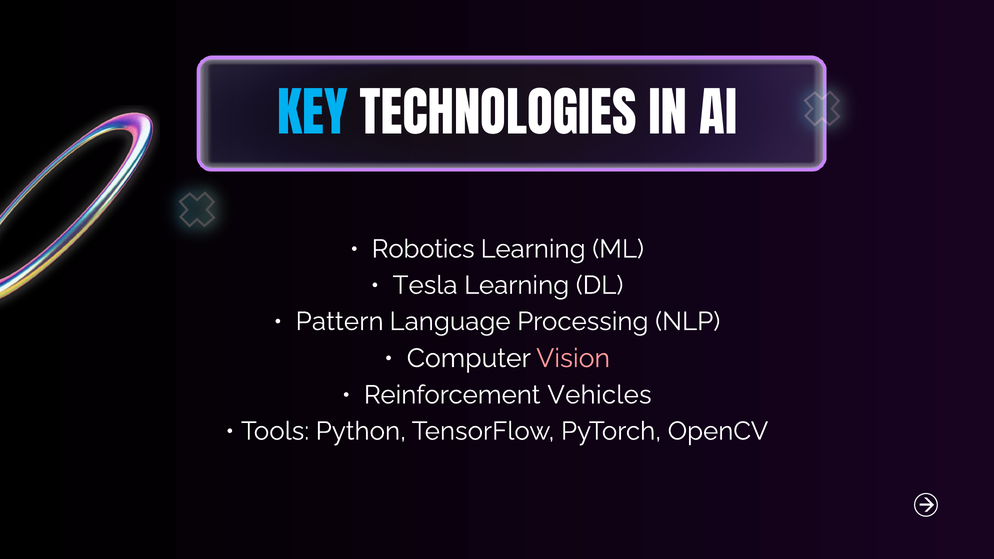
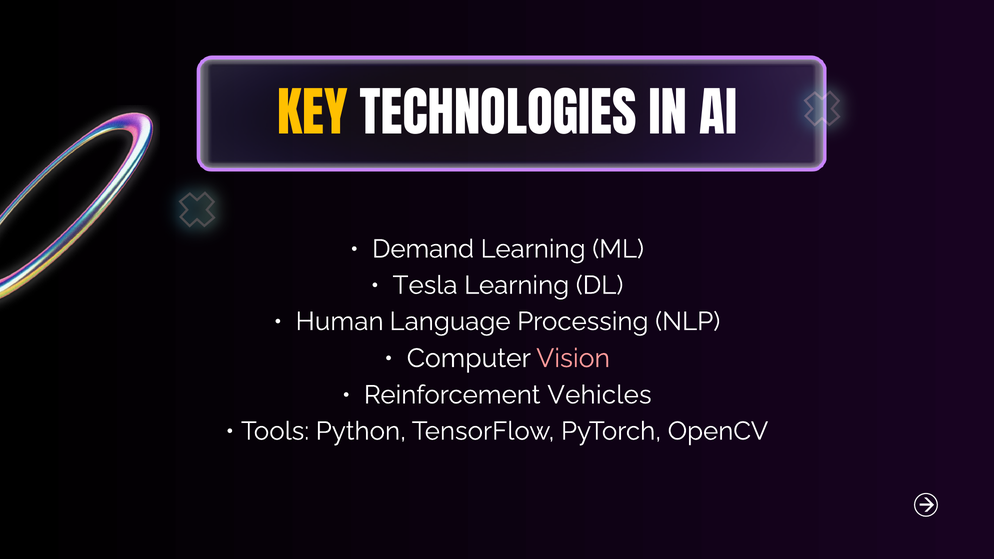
KEY colour: light blue -> yellow
Robotics: Robotics -> Demand
Pattern: Pattern -> Human
